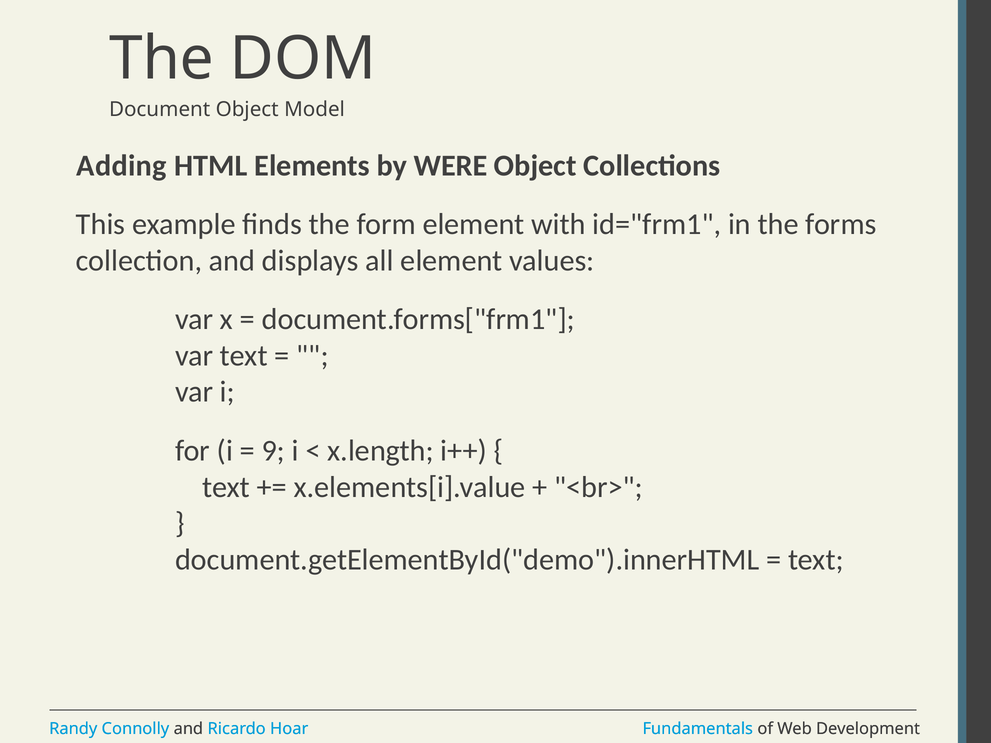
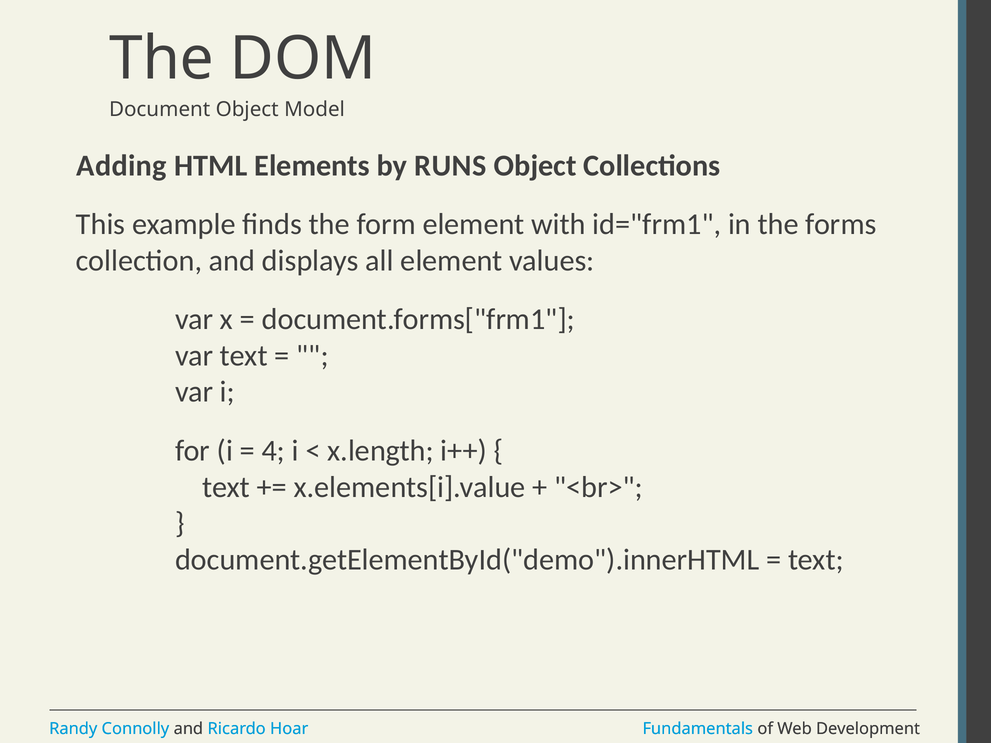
WERE: WERE -> RUNS
9: 9 -> 4
